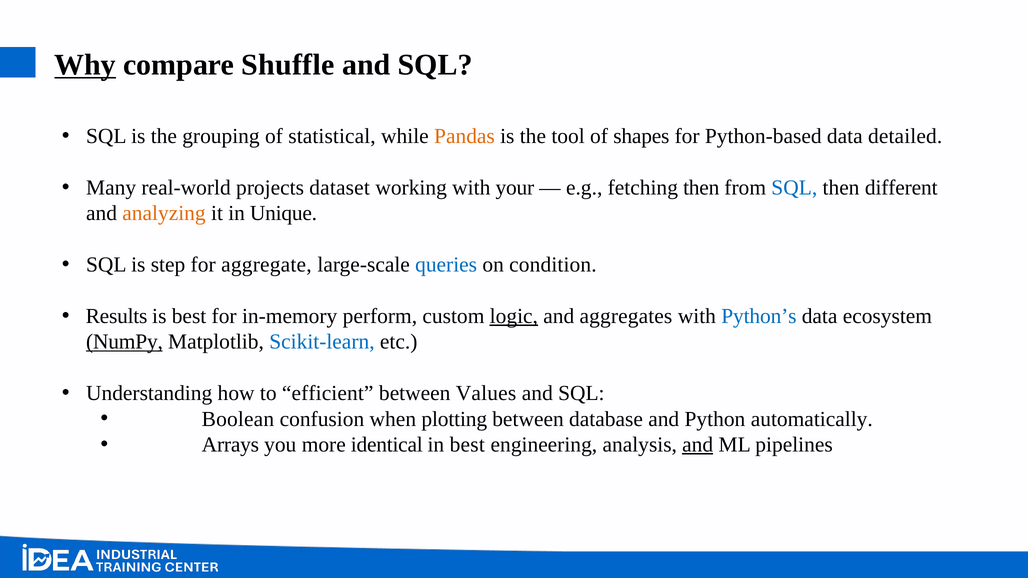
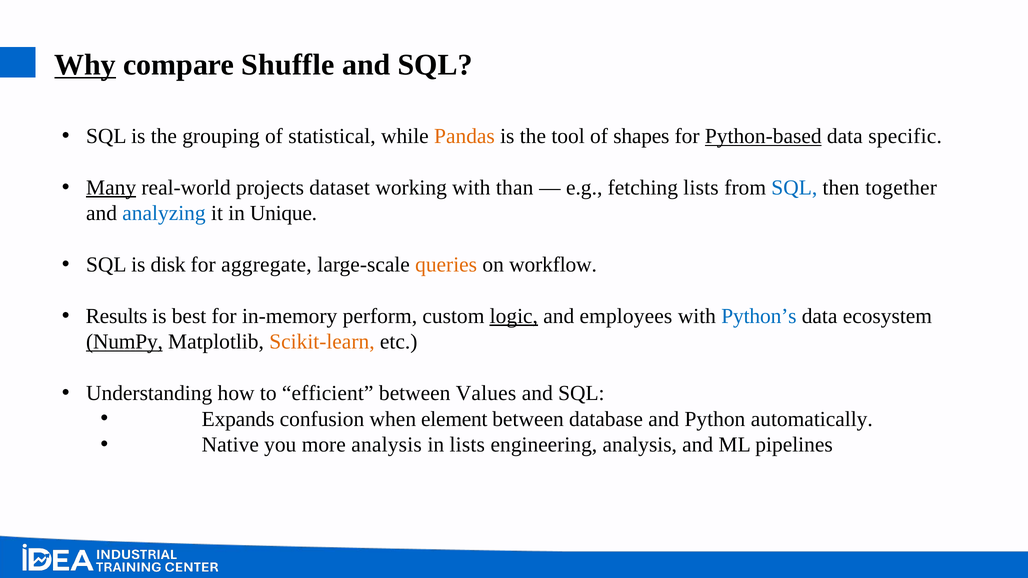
Python-based underline: none -> present
detailed: detailed -> specific
Many underline: none -> present
your: your -> than
fetching then: then -> lists
different: different -> together
analyzing colour: orange -> blue
step: step -> disk
queries colour: blue -> orange
condition: condition -> workflow
aggregates: aggregates -> employees
Scikit-learn colour: blue -> orange
Boolean: Boolean -> Expands
plotting: plotting -> element
Arrays: Arrays -> Native
more identical: identical -> analysis
in best: best -> lists
and at (698, 445) underline: present -> none
